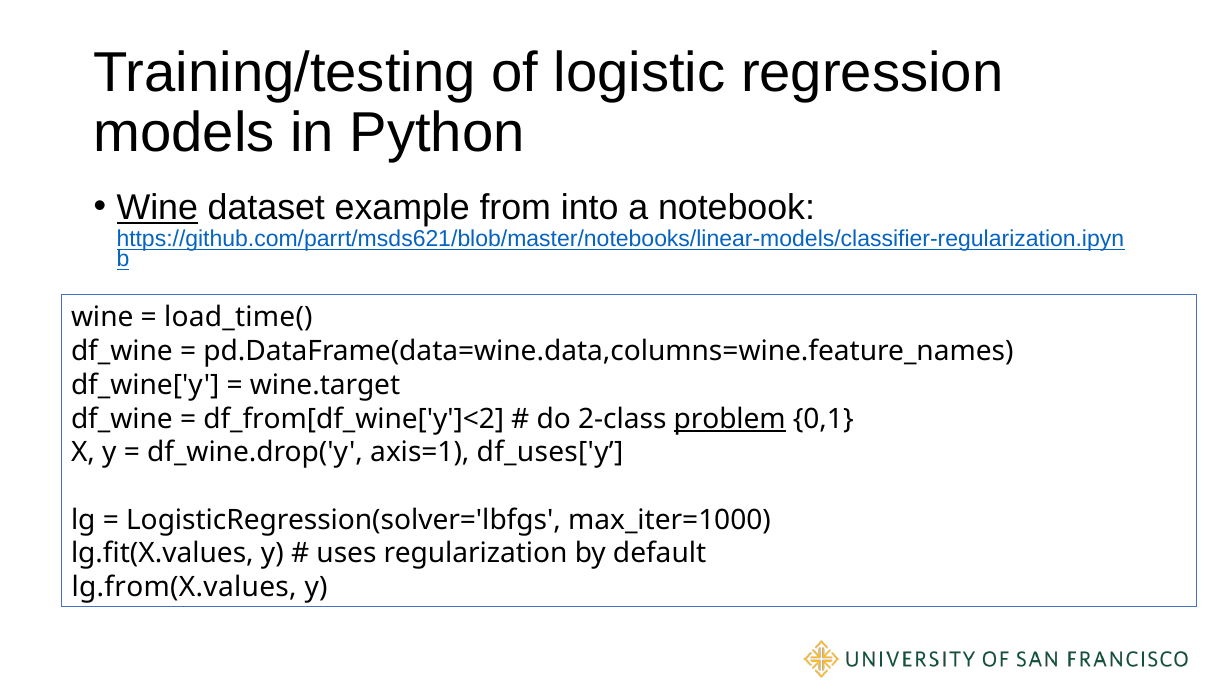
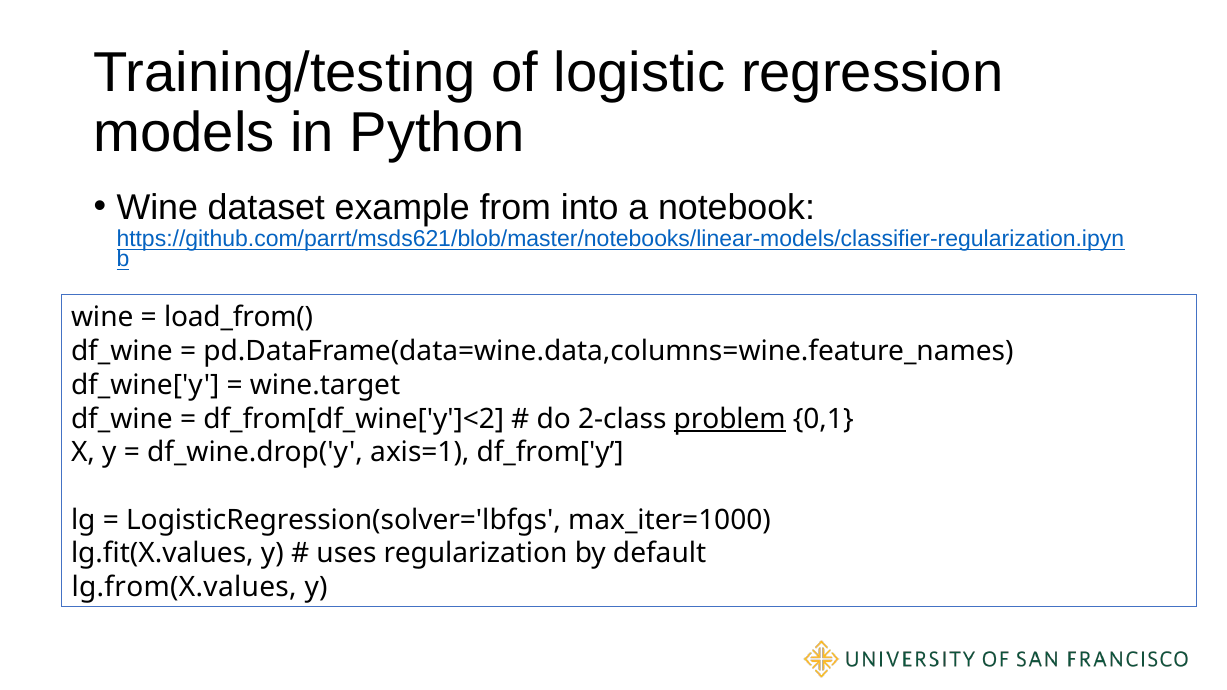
Wine at (157, 207) underline: present -> none
load_time(: load_time( -> load_from(
df_uses['y: df_uses['y -> df_from['y
